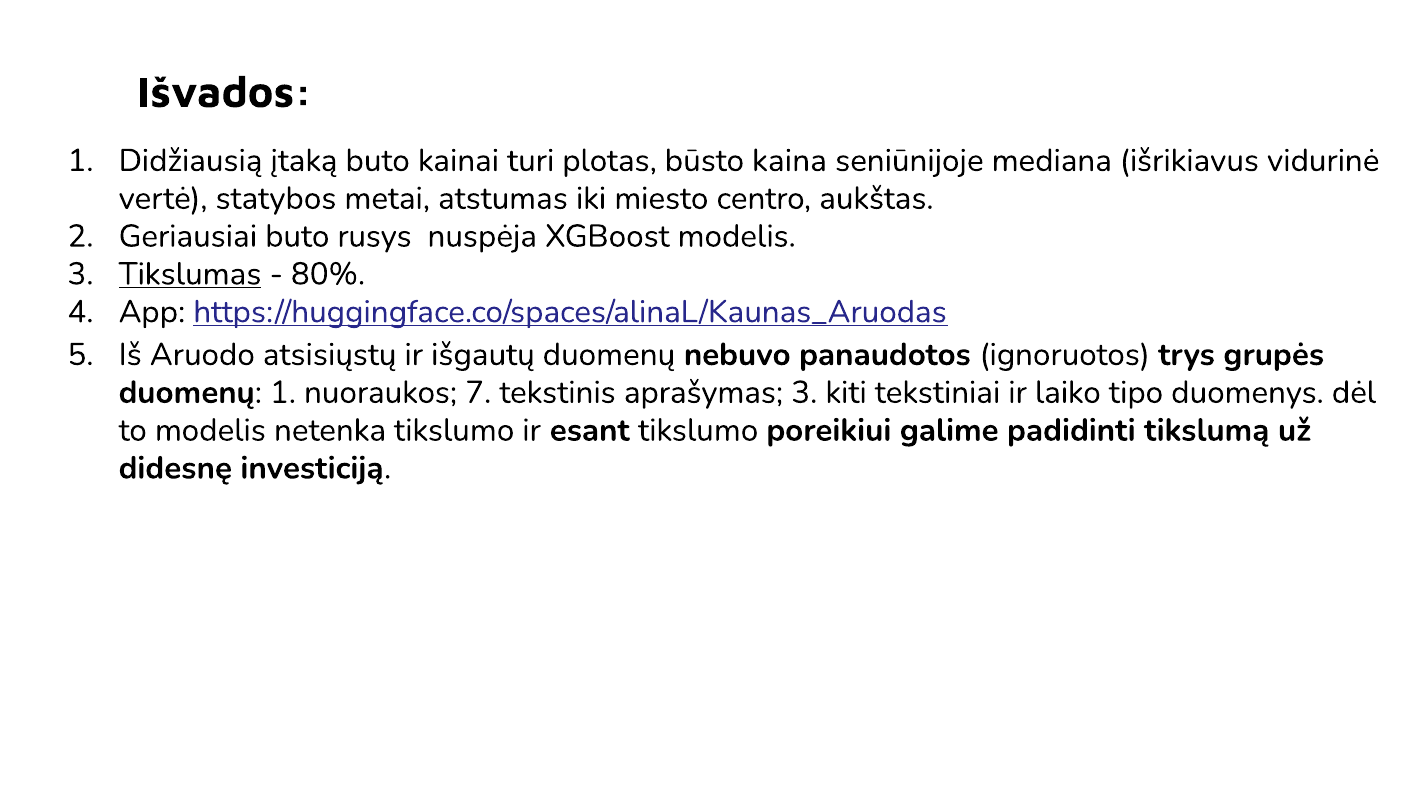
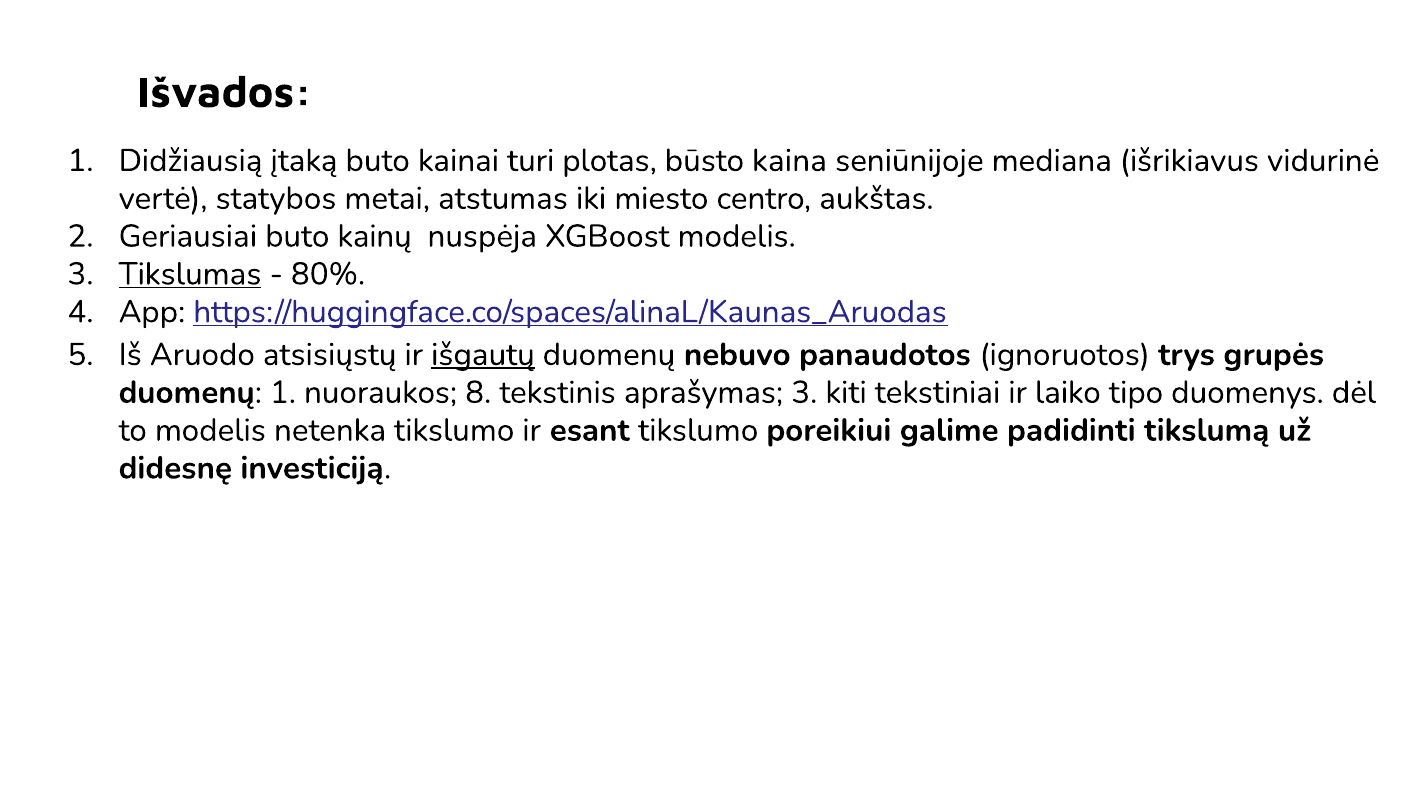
rusys: rusys -> kainų
išgautų underline: none -> present
7: 7 -> 8
